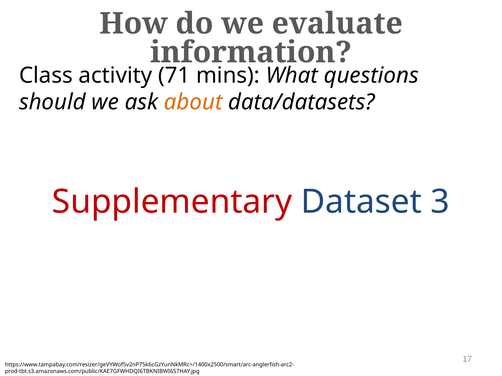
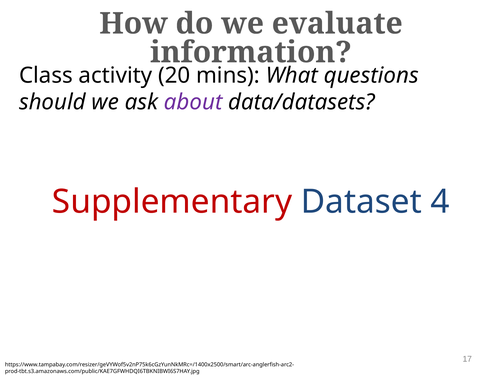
71: 71 -> 20
about colour: orange -> purple
3: 3 -> 4
